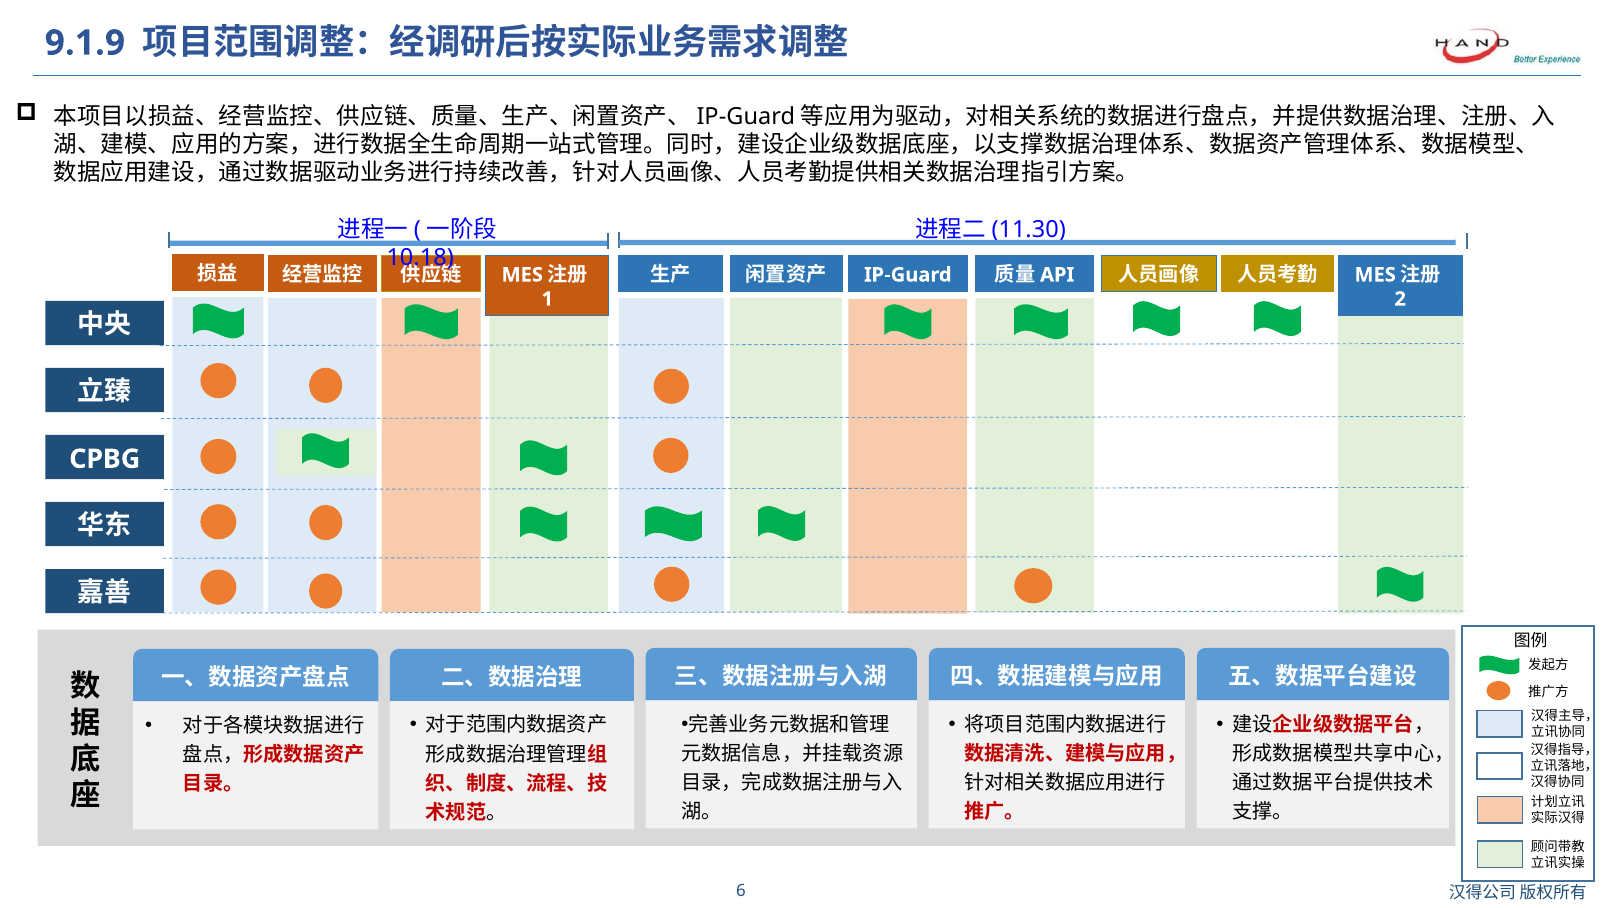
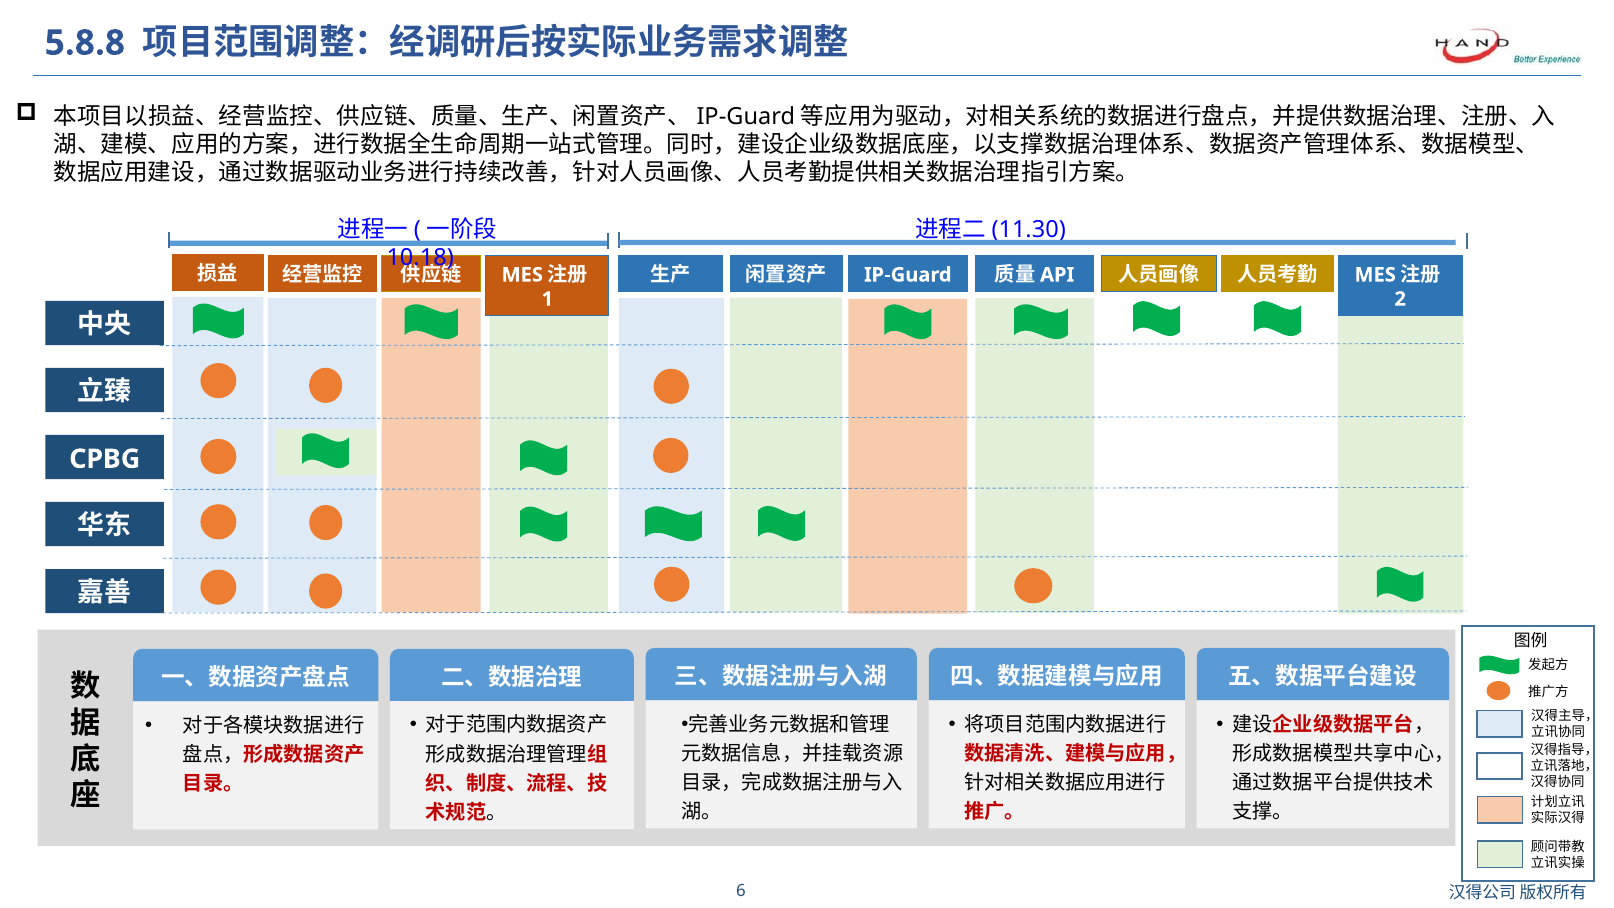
9.1.9: 9.1.9 -> 5.8.8
